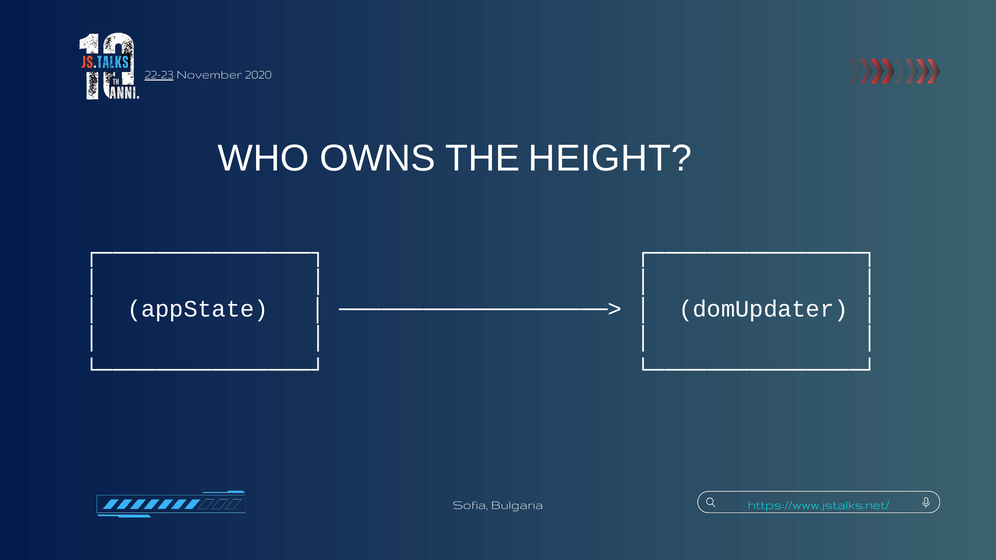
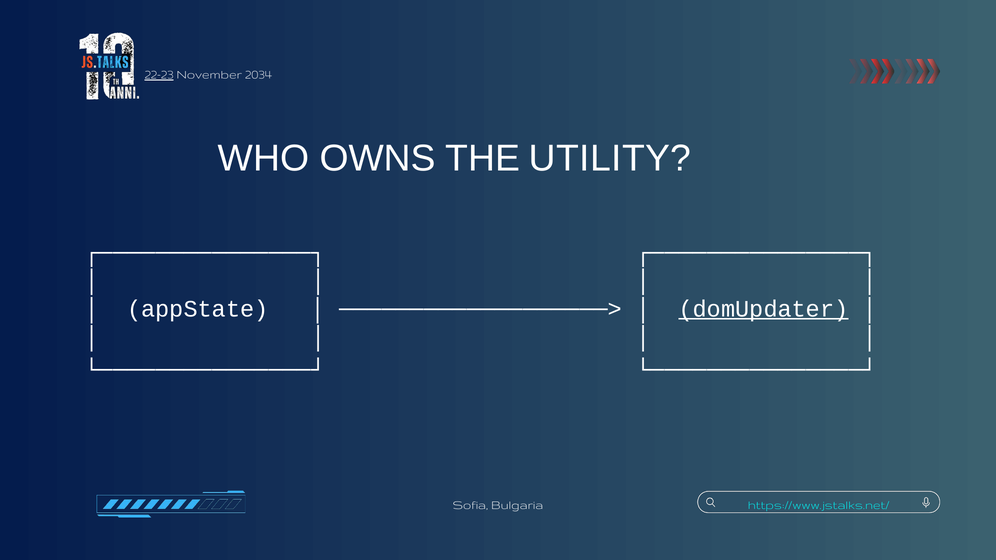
2020: 2020 -> 2034
HEIGHT: HEIGHT -> UTILITY
domUpdater underline: none -> present
